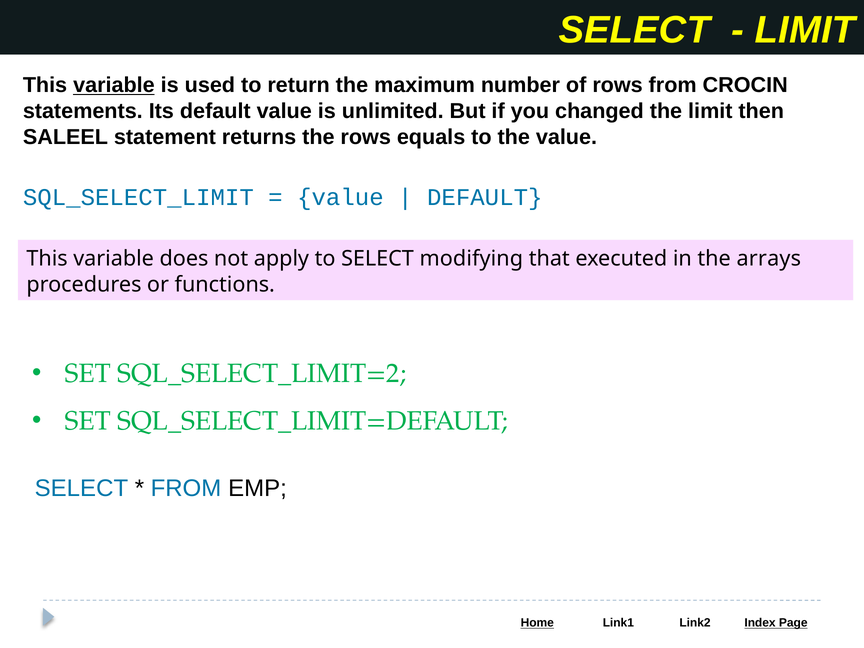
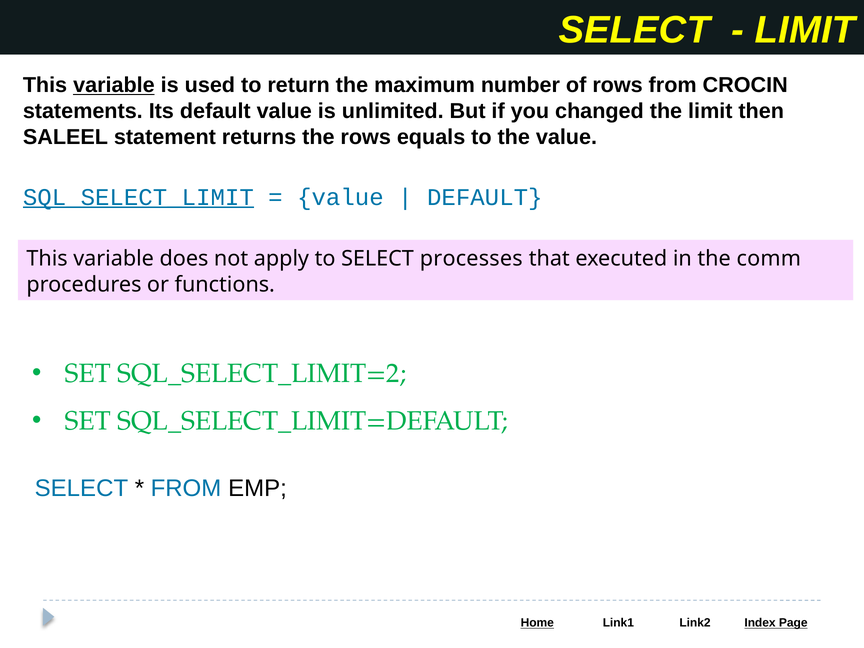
SQL_SELECT_LIMIT underline: none -> present
modifying: modifying -> processes
arrays: arrays -> comm
